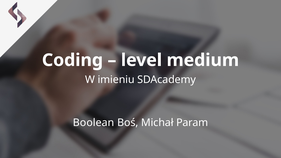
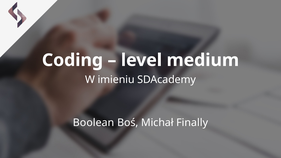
Param: Param -> Finally
